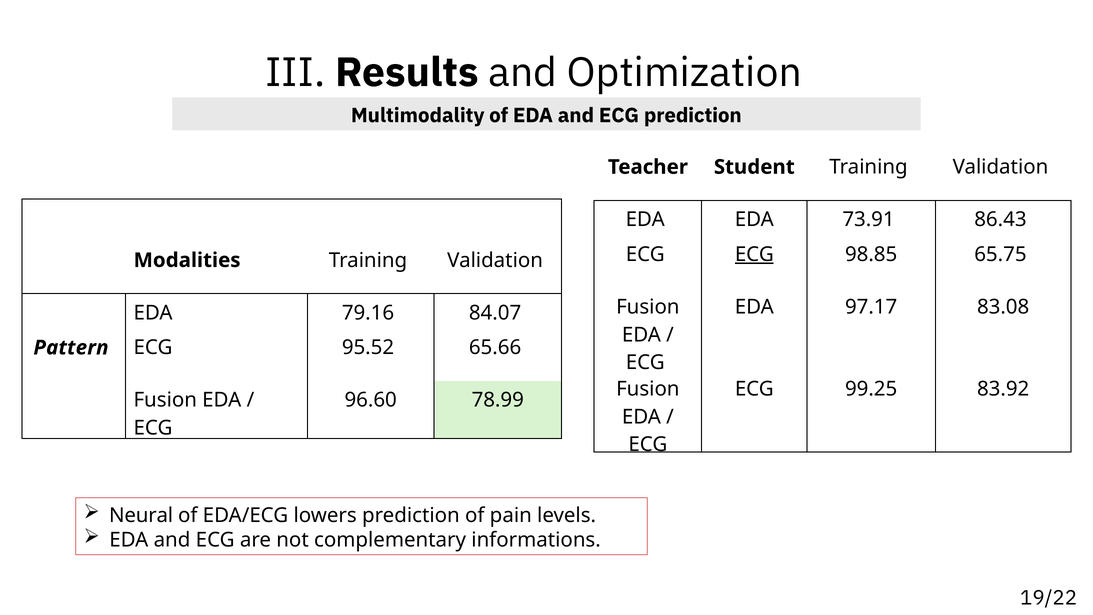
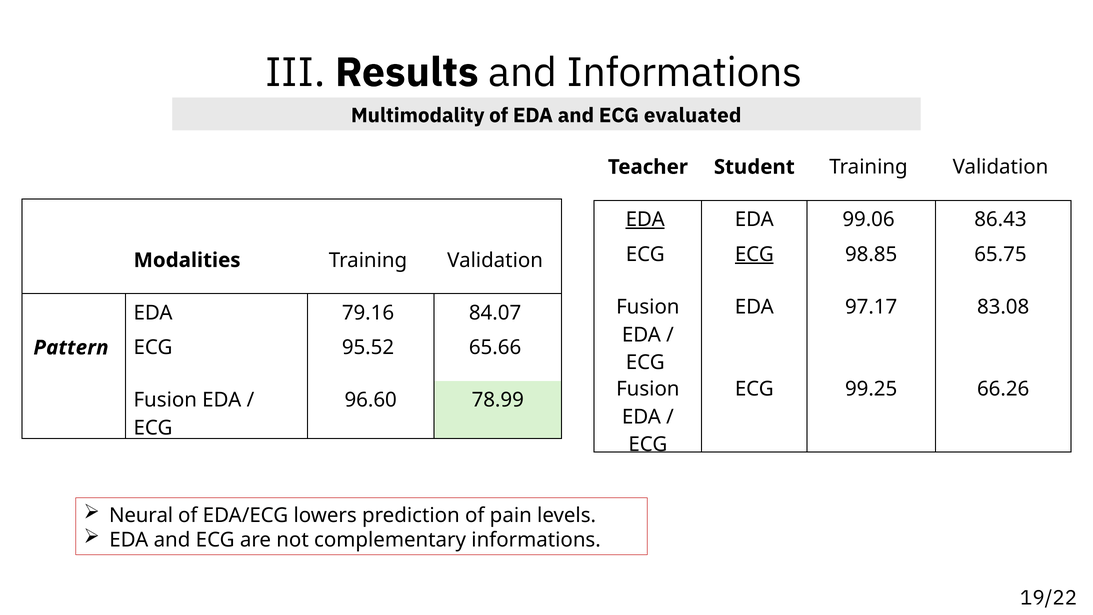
and Optimization: Optimization -> Informations
ECG prediction: prediction -> evaluated
EDA at (645, 219) underline: none -> present
73.91: 73.91 -> 99.06
83.92: 83.92 -> 66.26
